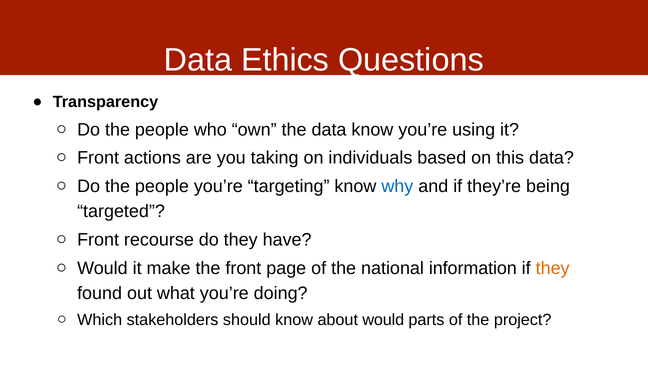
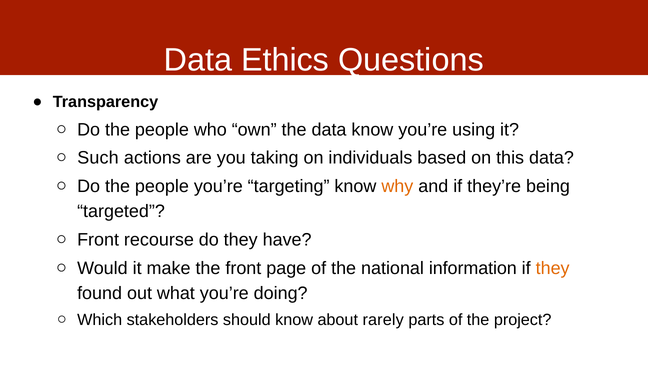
Front at (98, 158): Front -> Such
why colour: blue -> orange
about would: would -> rarely
